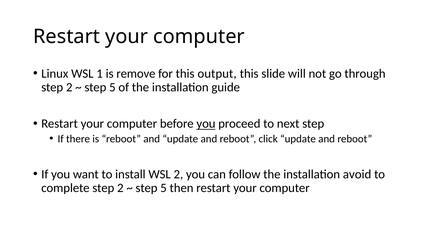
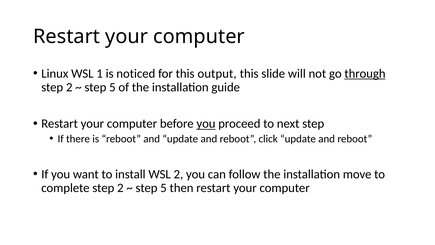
remove: remove -> noticed
through underline: none -> present
avoid: avoid -> move
